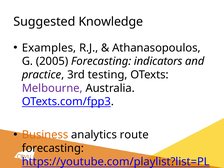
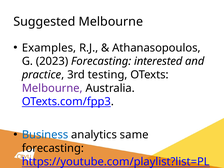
Suggested Knowledge: Knowledge -> Melbourne
2005: 2005 -> 2023
indicators: indicators -> interested
Business colour: orange -> blue
route: route -> same
